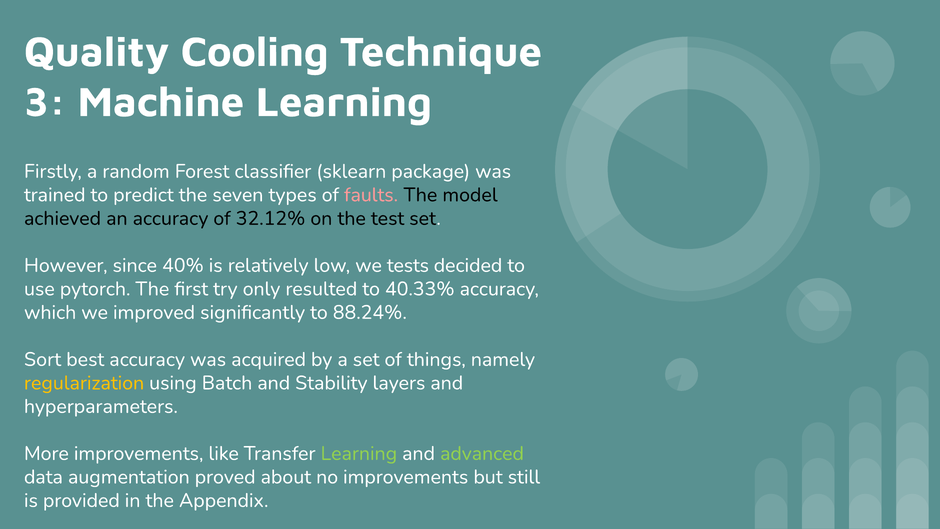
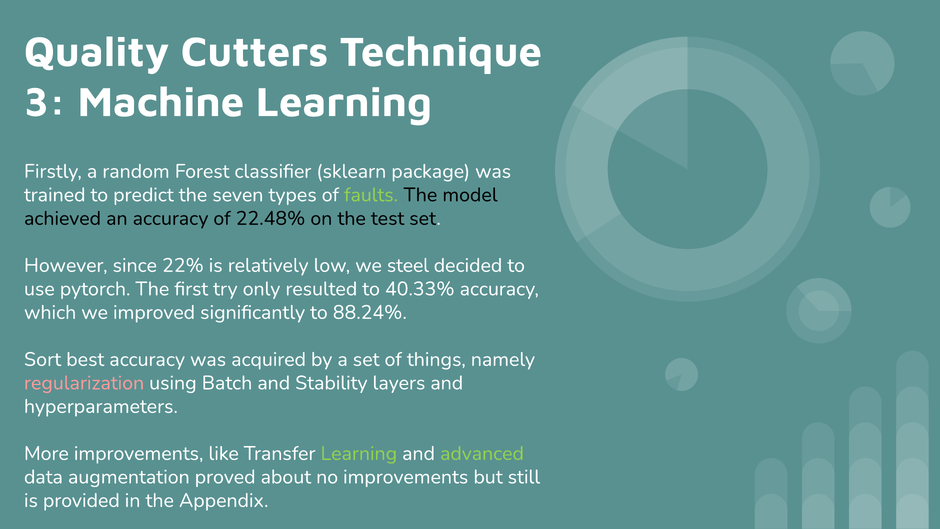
Cooling: Cooling -> Cutters
faults colour: pink -> light green
32.12%: 32.12% -> 22.48%
40%: 40% -> 22%
tests: tests -> steel
regularization colour: yellow -> pink
